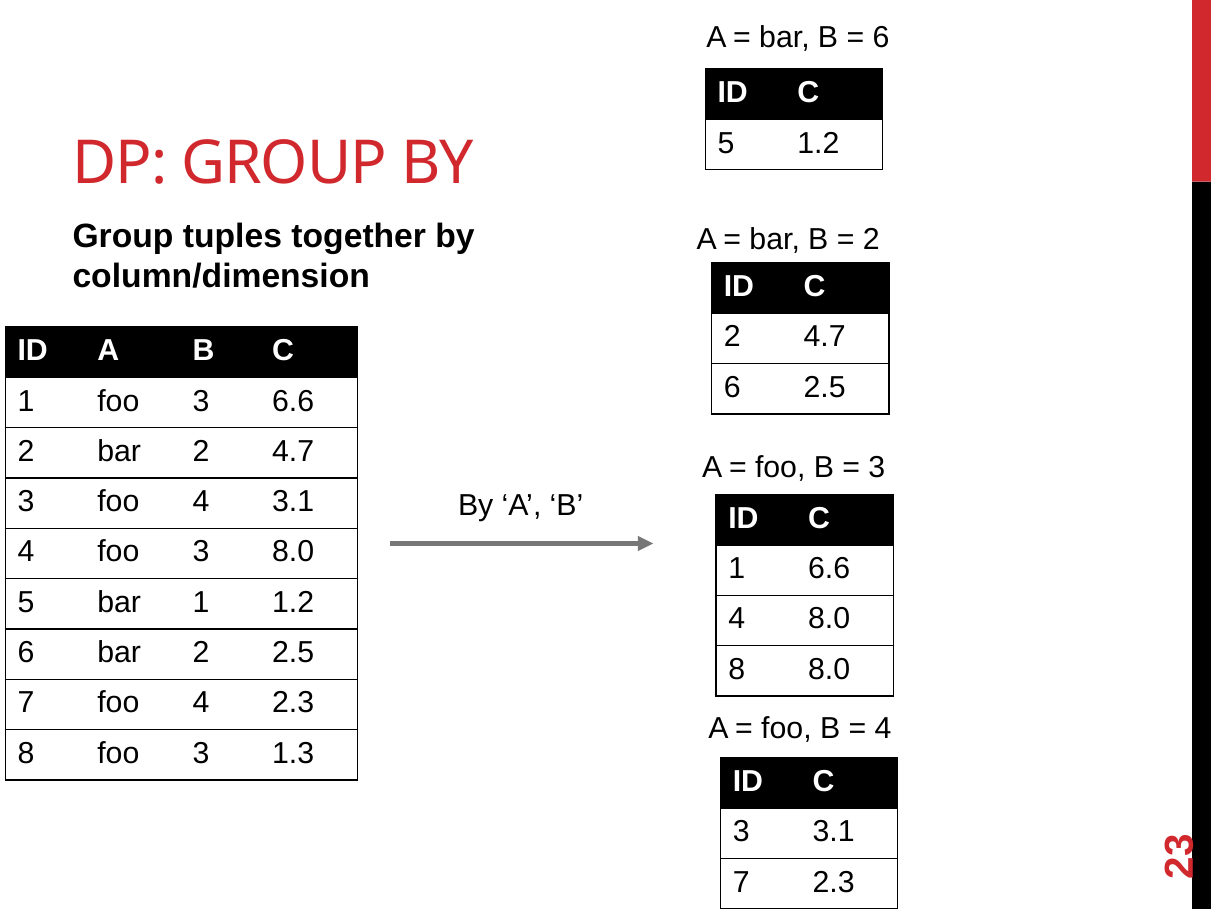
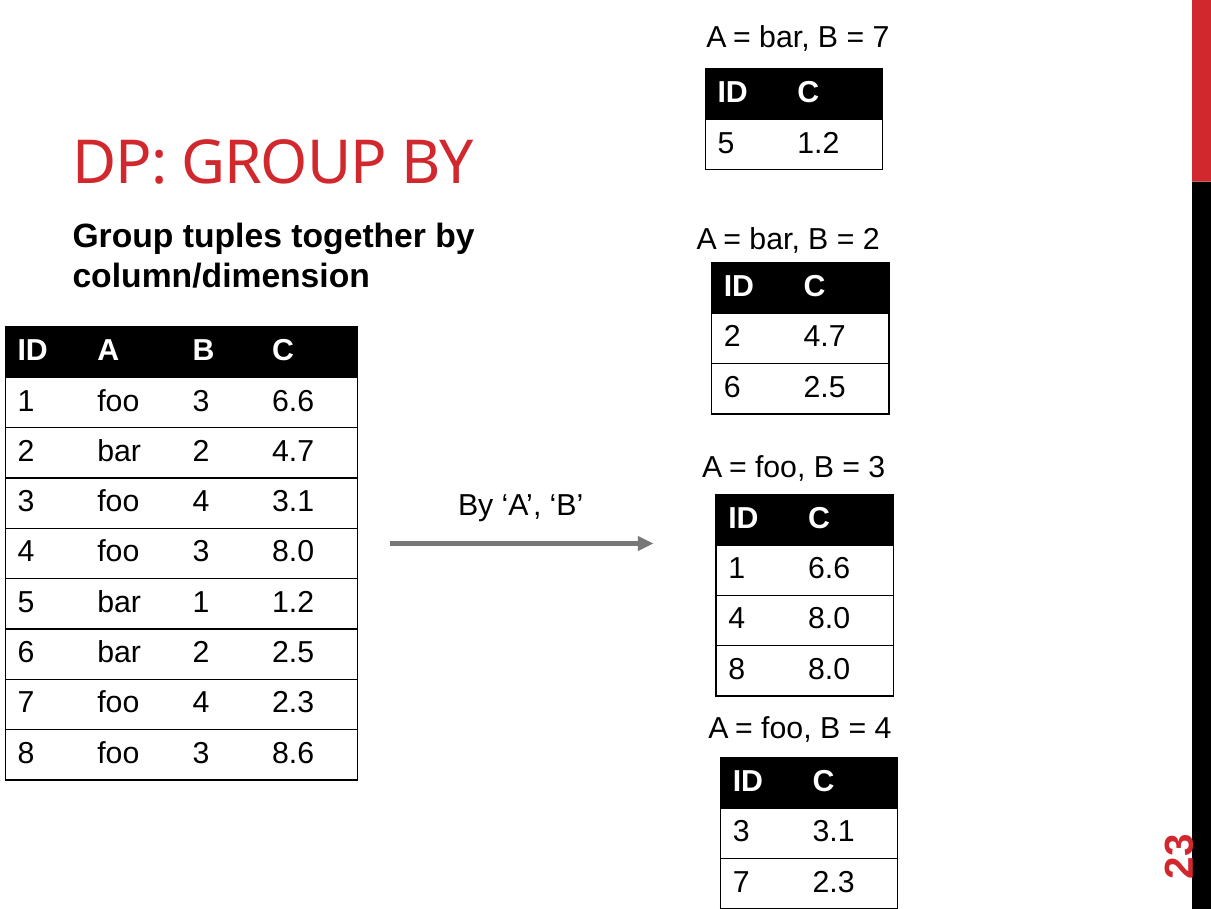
6 at (881, 38): 6 -> 7
1.3: 1.3 -> 8.6
